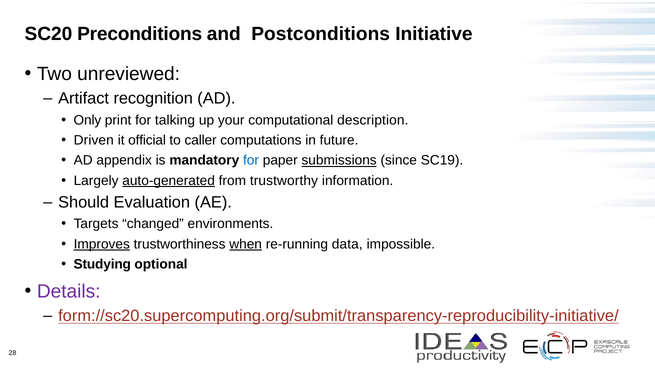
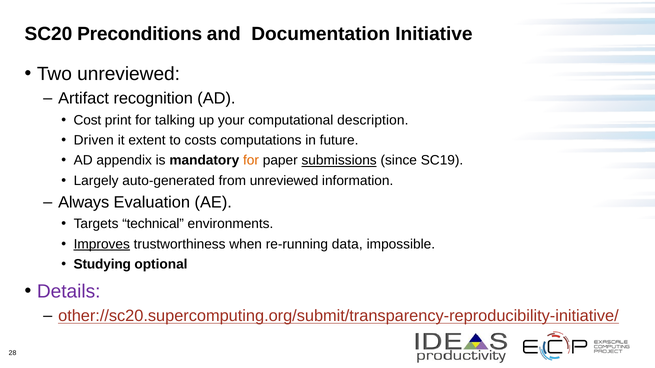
Postconditions: Postconditions -> Documentation
Only: Only -> Cost
official: official -> extent
caller: caller -> costs
for at (251, 161) colour: blue -> orange
auto-generated underline: present -> none
from trustworthy: trustworthy -> unreviewed
Should: Should -> Always
changed: changed -> technical
when underline: present -> none
form://sc20.supercomputing.org/submit/transparency-reproducibility-initiative/: form://sc20.supercomputing.org/submit/transparency-reproducibility-initiative/ -> other://sc20.supercomputing.org/submit/transparency-reproducibility-initiative/
